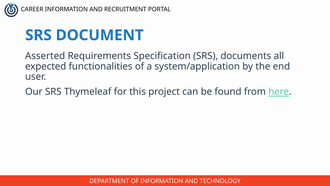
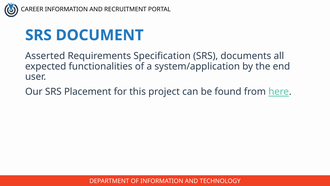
Thymeleaf: Thymeleaf -> Placement
